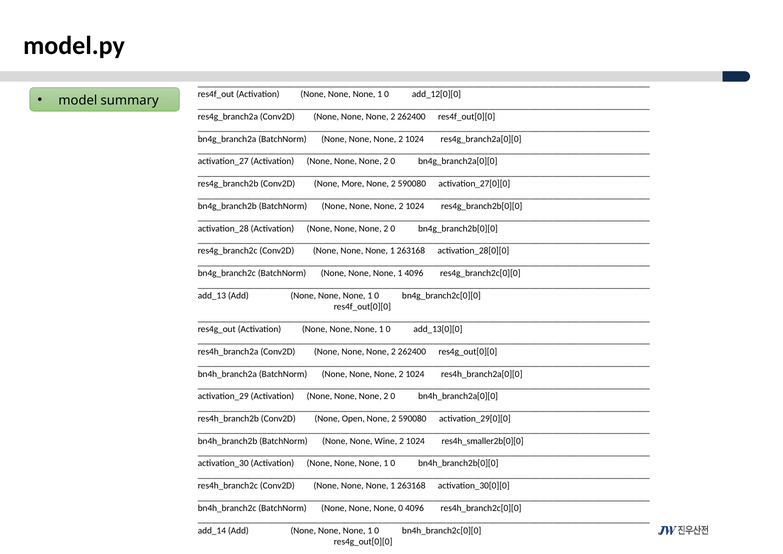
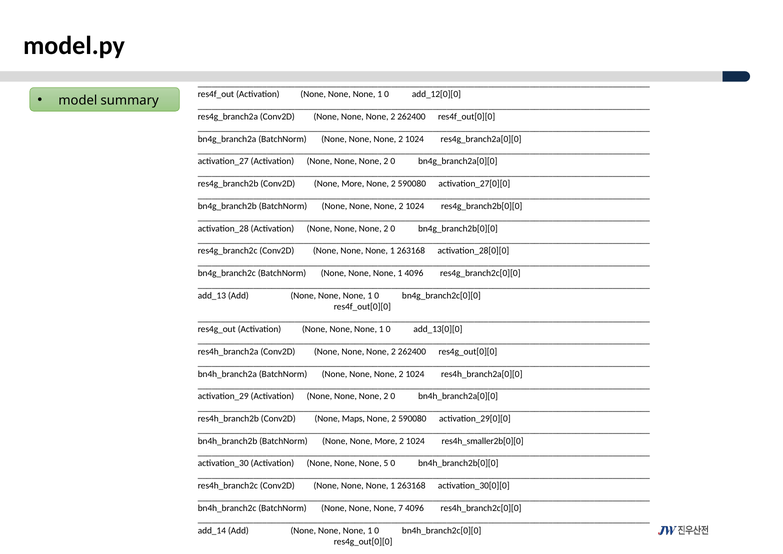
Open: Open -> Maps
None None Wine: Wine -> More
1 at (386, 463): 1 -> 5
None 0: 0 -> 7
